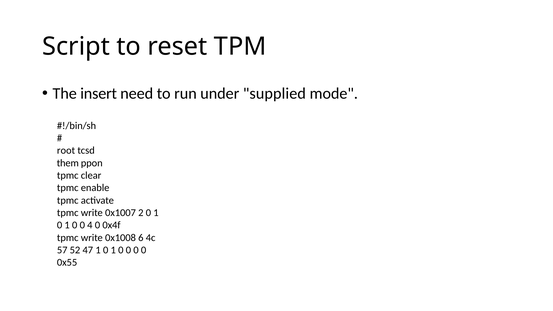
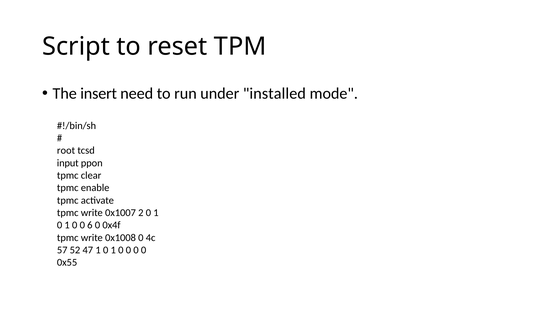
supplied: supplied -> installed
them: them -> input
4: 4 -> 6
0x1008 6: 6 -> 0
